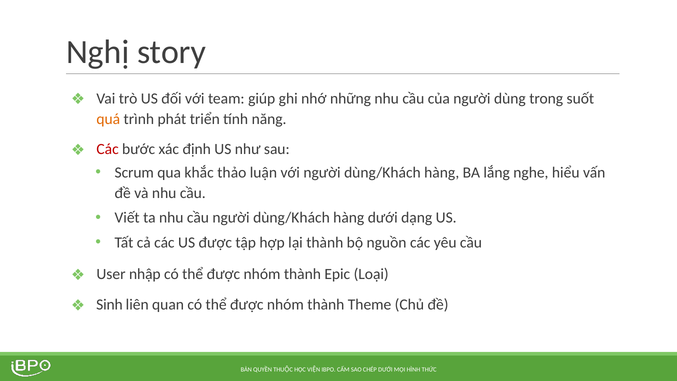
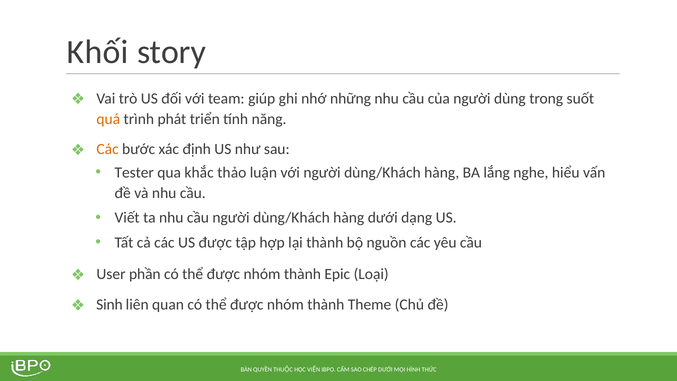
Nghị: Nghị -> Khối
Các at (108, 149) colour: red -> orange
Scrum: Scrum -> Tester
nhập: nhập -> phần
